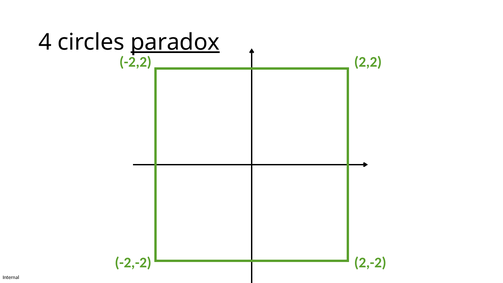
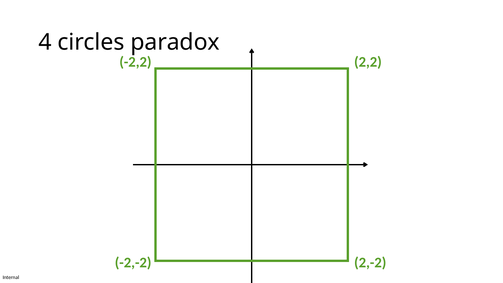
paradox underline: present -> none
